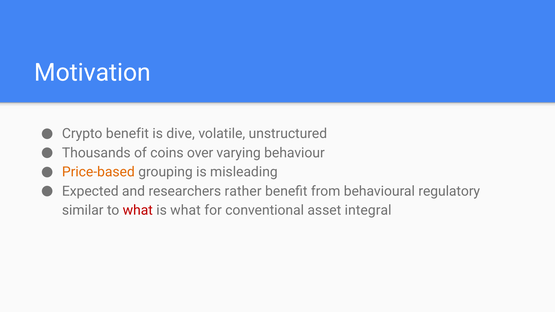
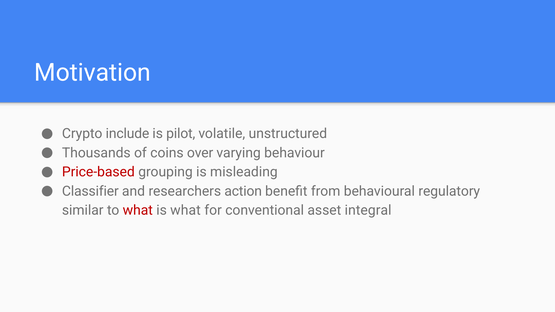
Crypto benefit: benefit -> include
dive: dive -> pilot
Price-based colour: orange -> red
Expected: Expected -> Classifier
rather: rather -> action
